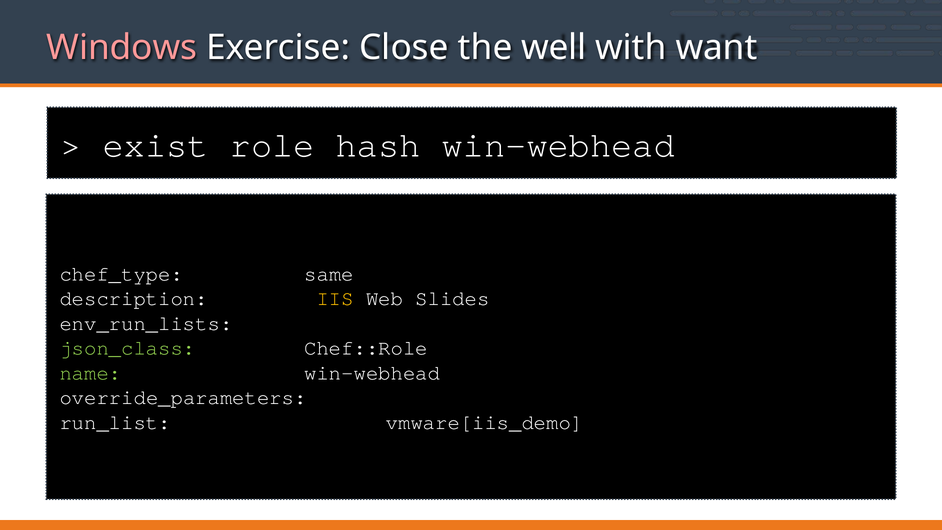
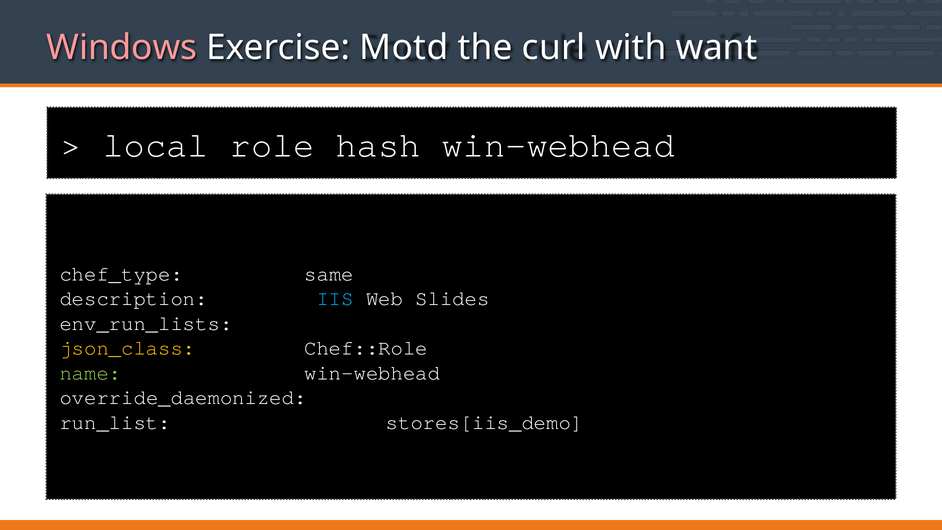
Close: Close -> Motd
well: well -> curl
exist: exist -> local
IIS colour: yellow -> light blue
json_class colour: light green -> yellow
override_parameters: override_parameters -> override_daemonized
vmware[iis_demo: vmware[iis_demo -> stores[iis_demo
